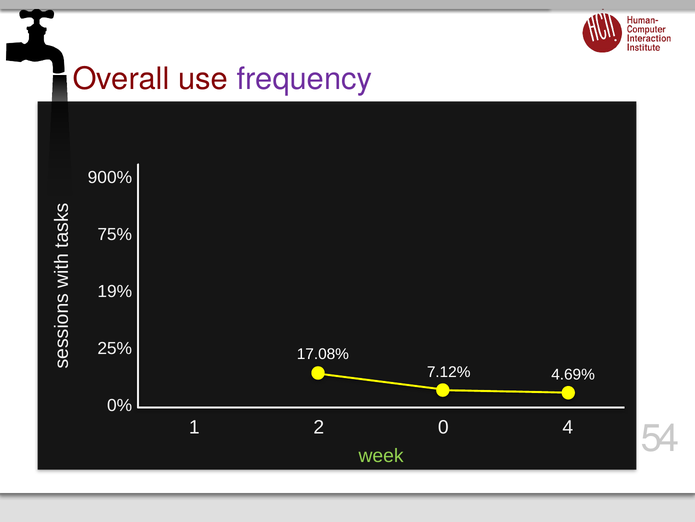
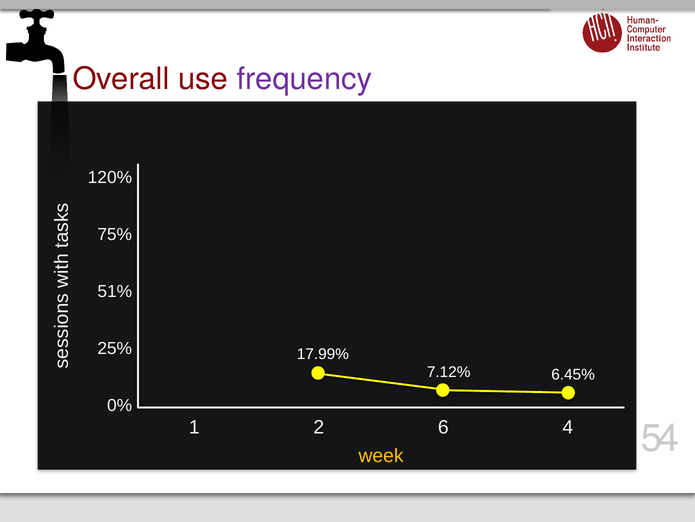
900%: 900% -> 120%
19%: 19% -> 51%
17.08%: 17.08% -> 17.99%
4.69%: 4.69% -> 6.45%
0: 0 -> 6
week colour: light green -> yellow
